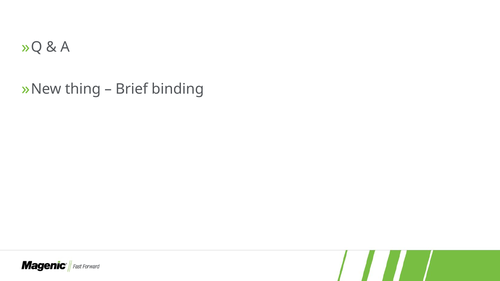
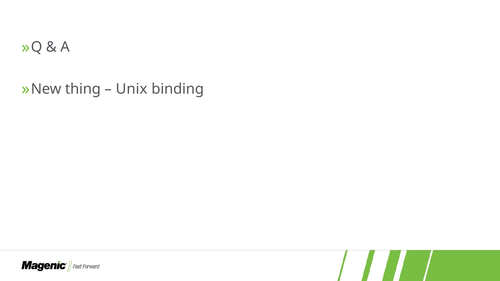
Brief: Brief -> Unix
